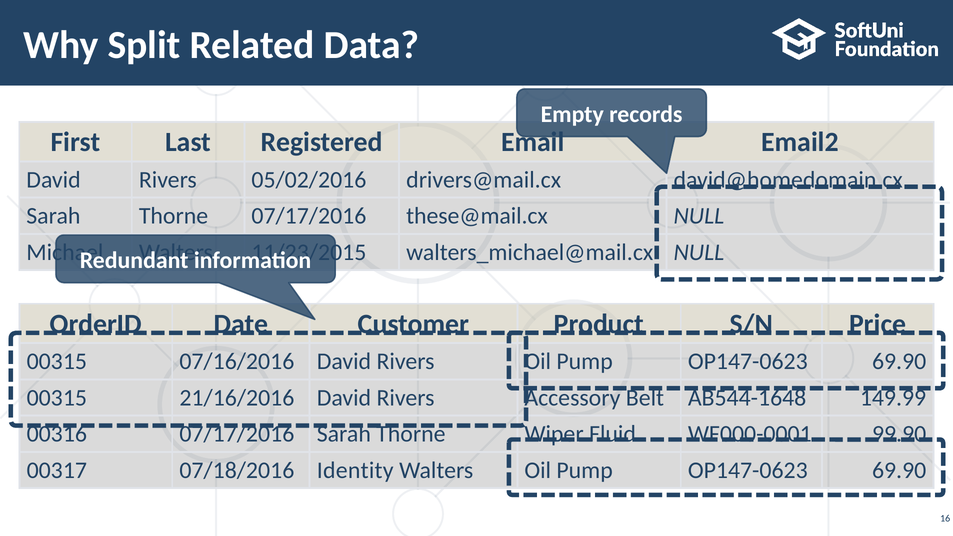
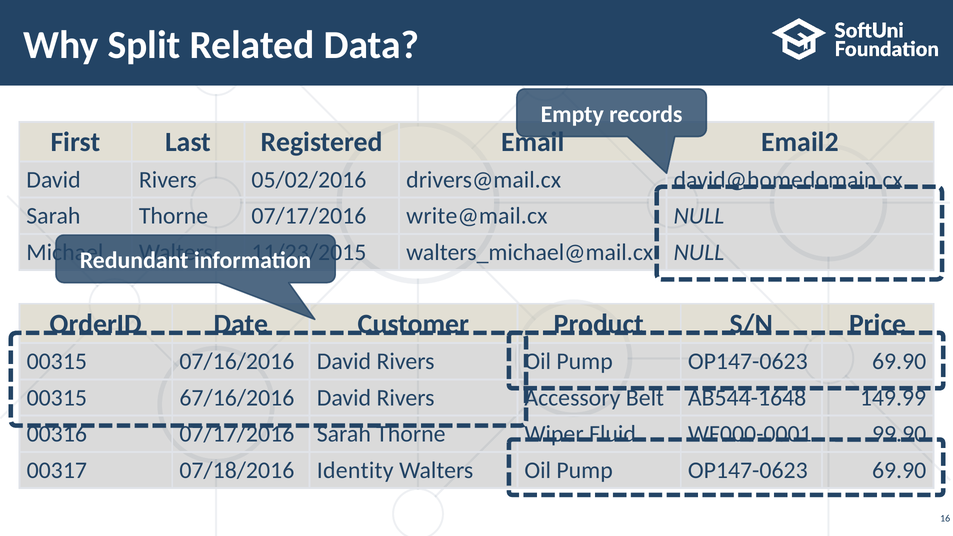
these@mail.cx: these@mail.cx -> write@mail.cx
21/16/2016: 21/16/2016 -> 67/16/2016
